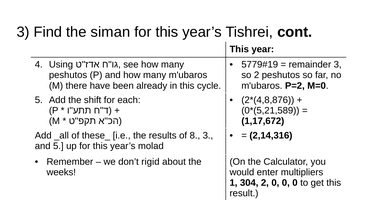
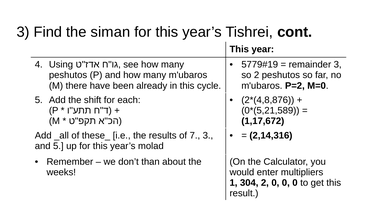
8: 8 -> 7
rigid: rigid -> than
